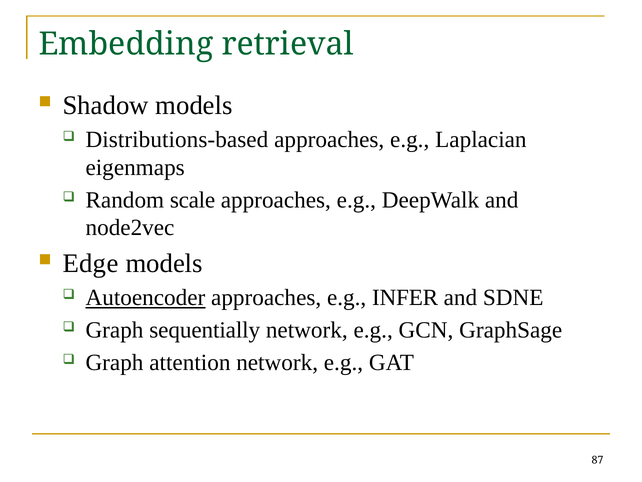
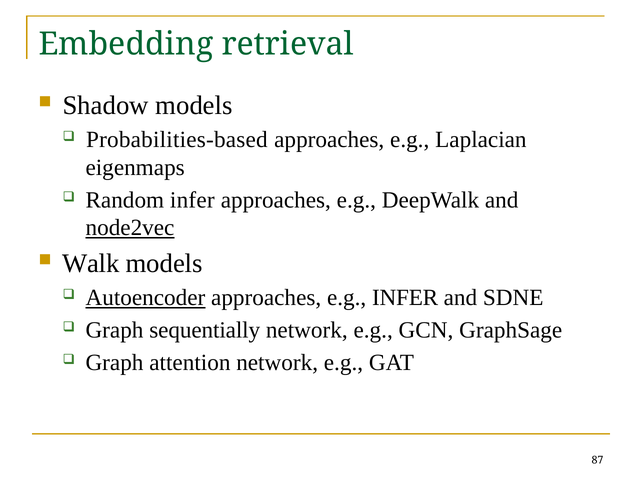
Distributions-based: Distributions-based -> Probabilities-based
Random scale: scale -> infer
node2vec underline: none -> present
Edge: Edge -> Walk
